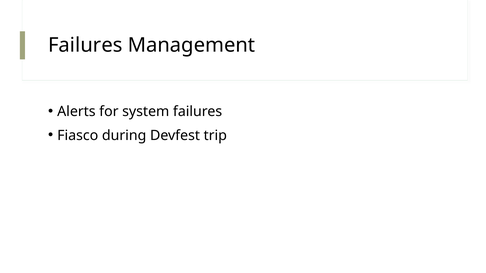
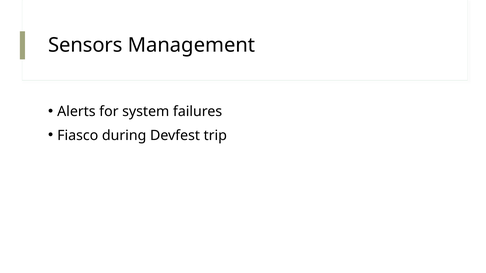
Failures at (85, 45): Failures -> Sensors
